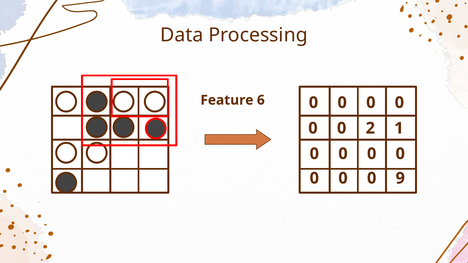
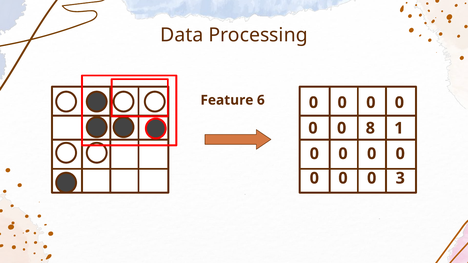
2: 2 -> 8
9: 9 -> 3
